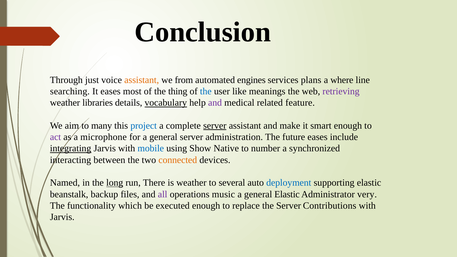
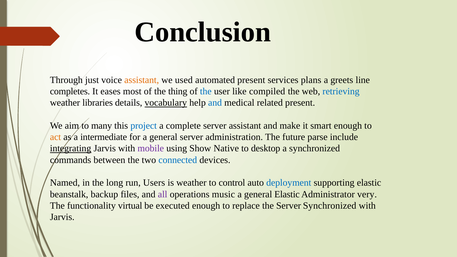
from: from -> used
automated engines: engines -> present
where: where -> greets
searching: searching -> completes
meanings: meanings -> compiled
retrieving colour: purple -> blue
and at (215, 103) colour: purple -> blue
related feature: feature -> present
server at (215, 126) underline: present -> none
act colour: purple -> orange
microphone: microphone -> intermediate
future eases: eases -> parse
mobile colour: blue -> purple
number: number -> desktop
interacting: interacting -> commands
connected colour: orange -> blue
long underline: present -> none
There: There -> Users
several: several -> control
which: which -> virtual
Server Contributions: Contributions -> Synchronized
